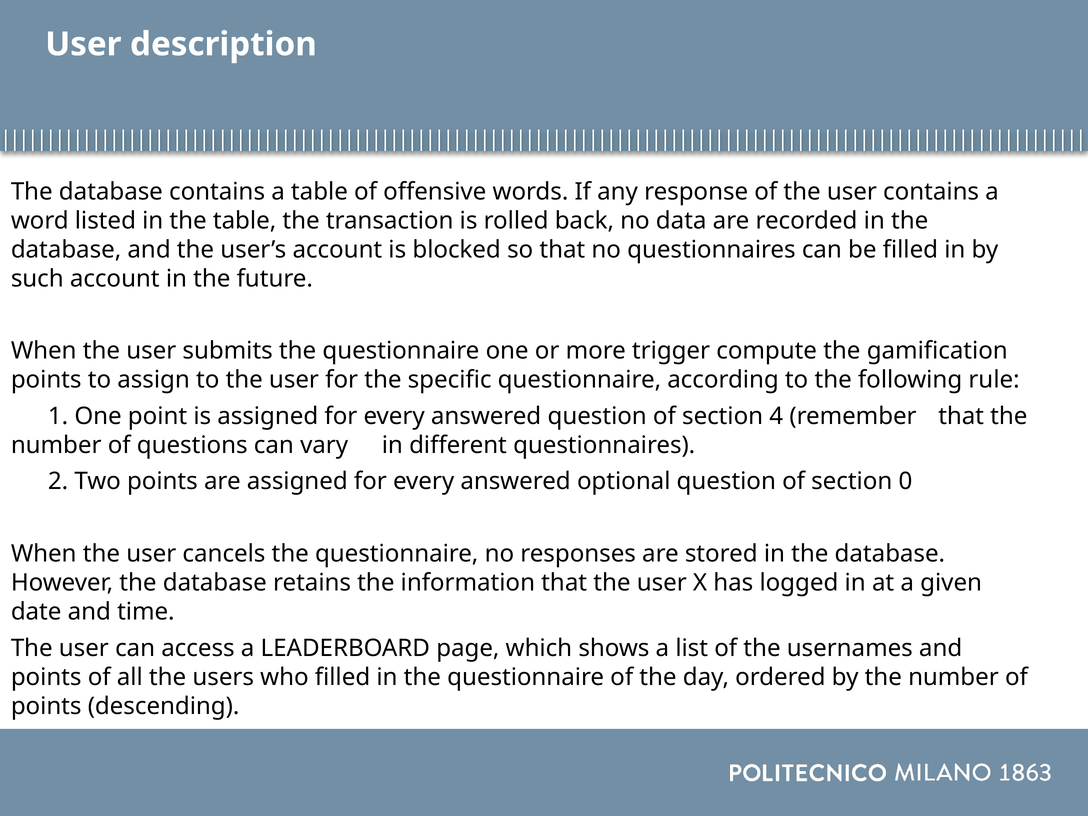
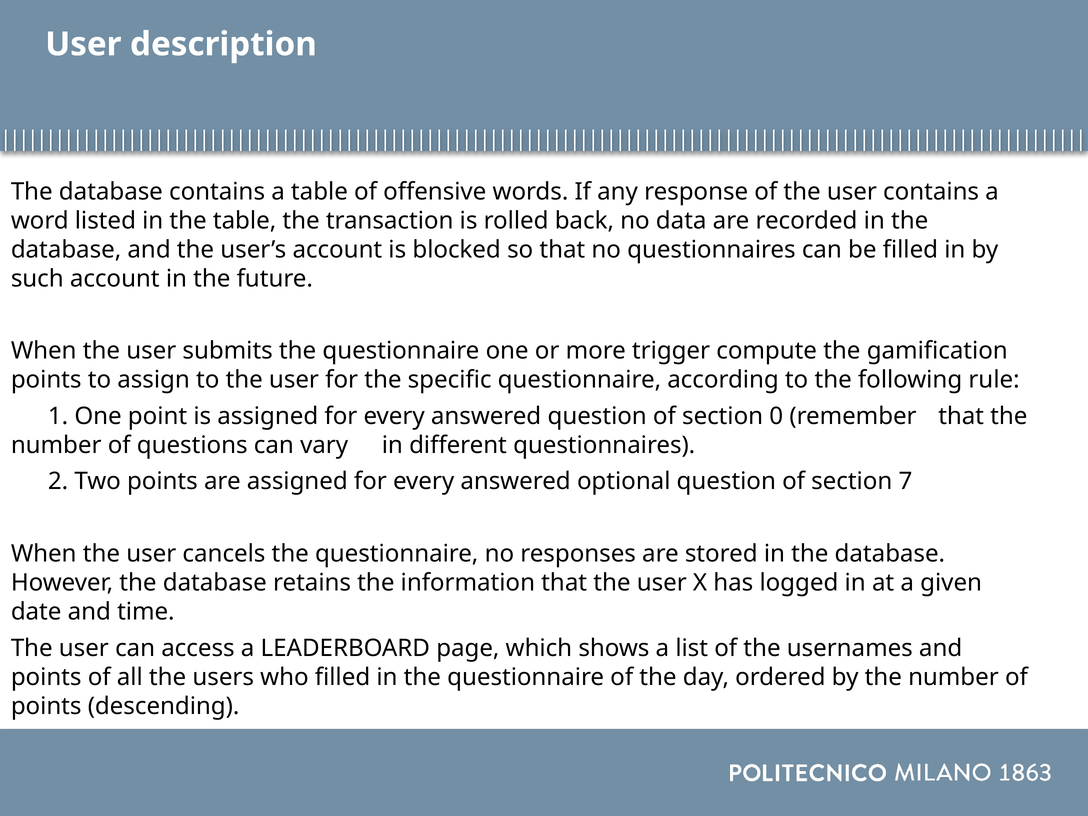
4: 4 -> 0
0: 0 -> 7
